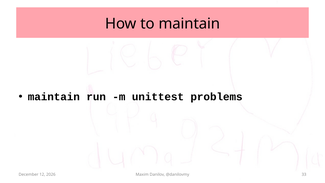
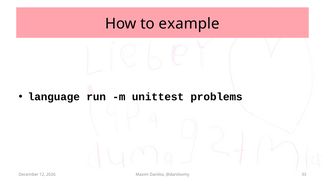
to maintain: maintain -> example
maintain at (54, 97): maintain -> language
